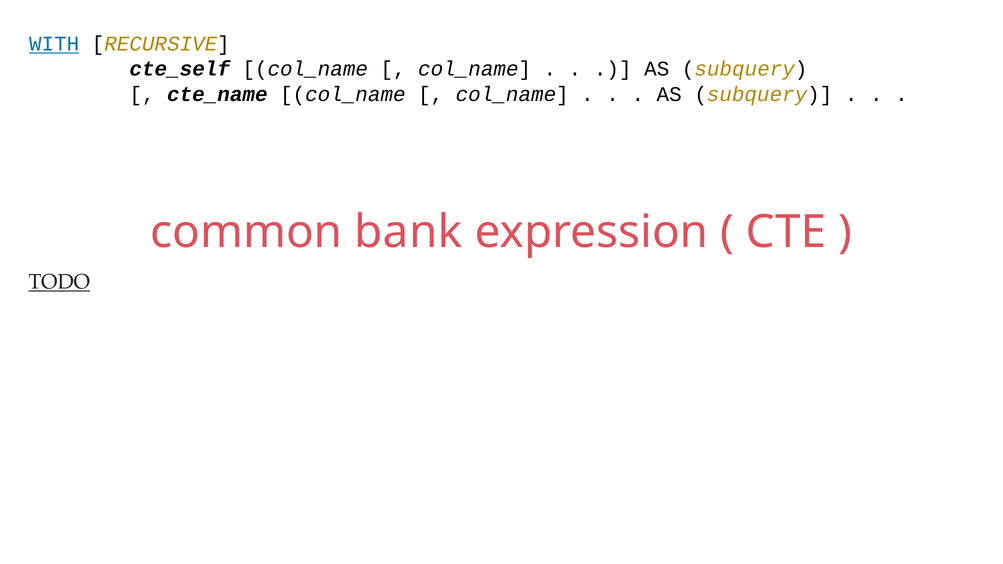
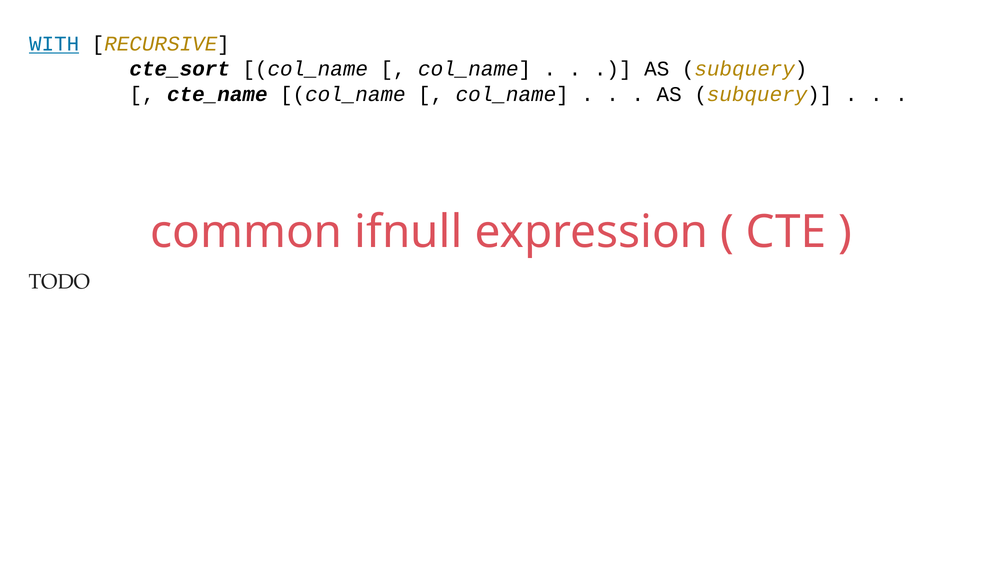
cte_self: cte_self -> cte_sort
bank: bank -> ifnull
TODO underline: present -> none
